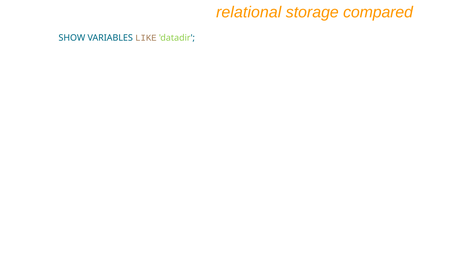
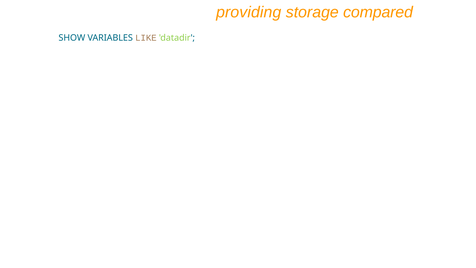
relational: relational -> providing
